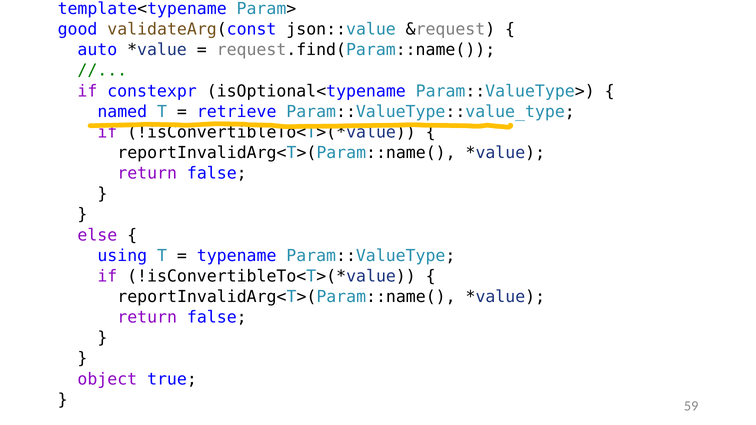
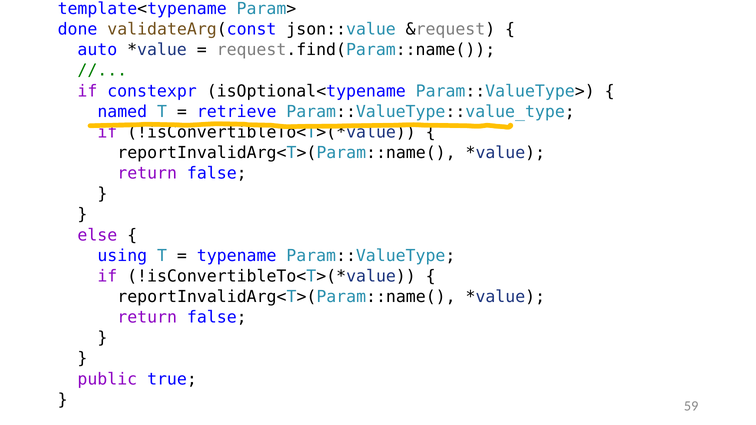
good: good -> done
object: object -> public
